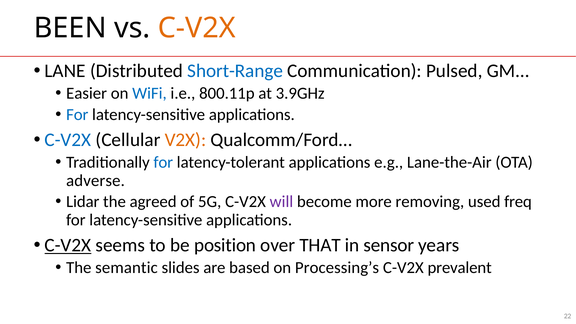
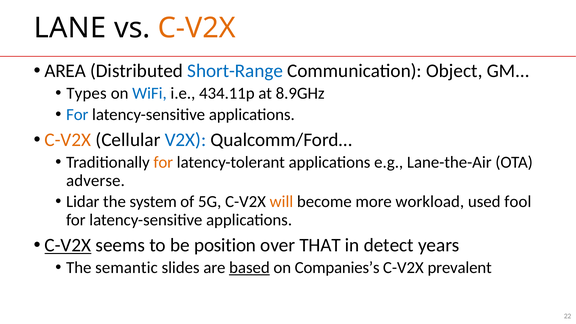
BEEN: BEEN -> LANE
LANE: LANE -> AREA
Pulsed: Pulsed -> Object
Easier: Easier -> Types
800.11p: 800.11p -> 434.11p
3.9GHz: 3.9GHz -> 8.9GHz
C-V2X at (68, 140) colour: blue -> orange
V2X colour: orange -> blue
for at (163, 162) colour: blue -> orange
agreed: agreed -> system
will colour: purple -> orange
removing: removing -> workload
freq: freq -> fool
sensor: sensor -> detect
based underline: none -> present
Processing’s: Processing’s -> Companies’s
